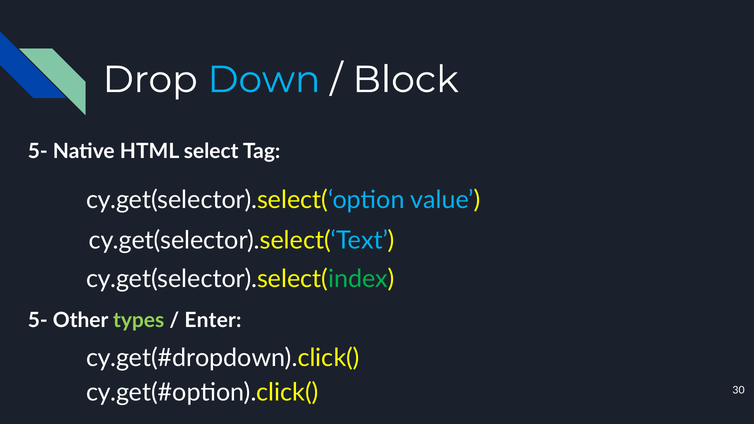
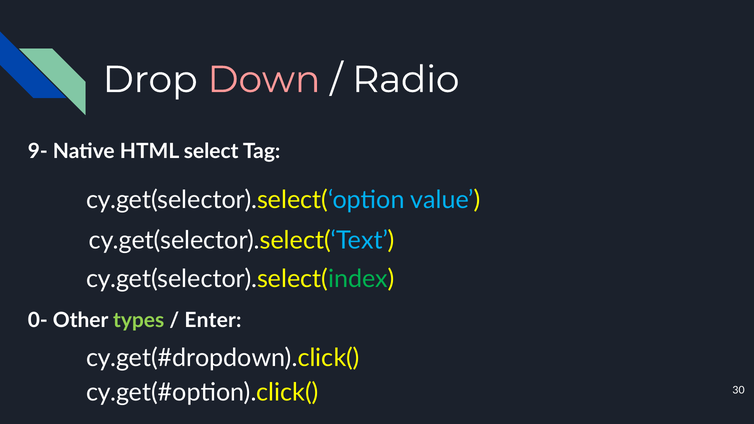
Down colour: light blue -> pink
Block: Block -> Radio
5- at (38, 151): 5- -> 9-
5- at (38, 321): 5- -> 0-
